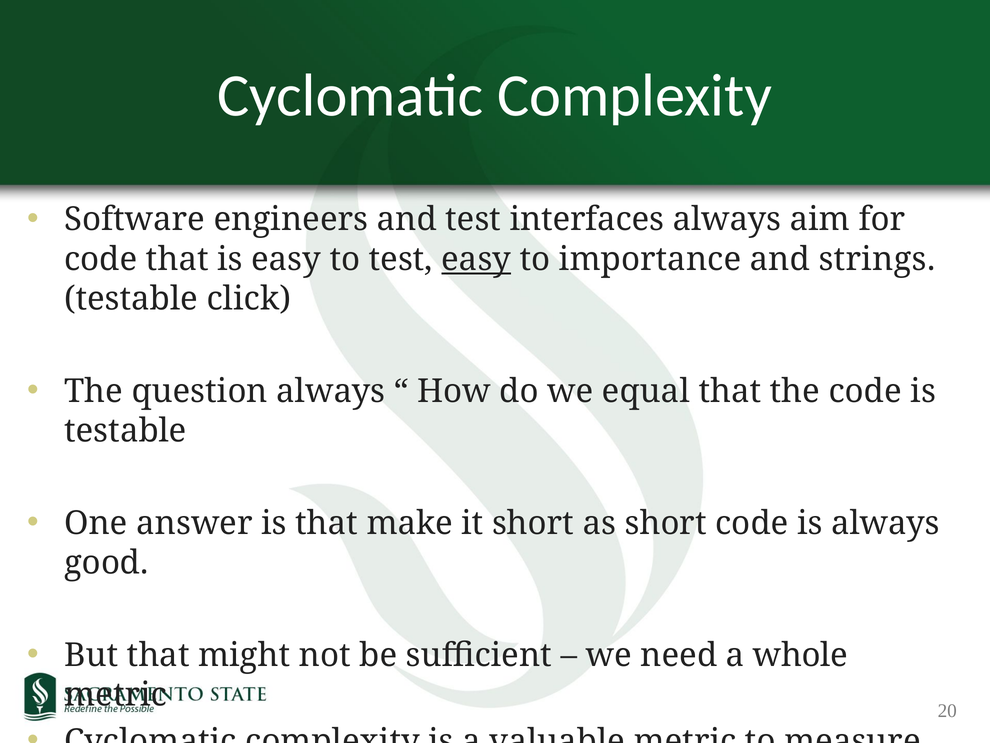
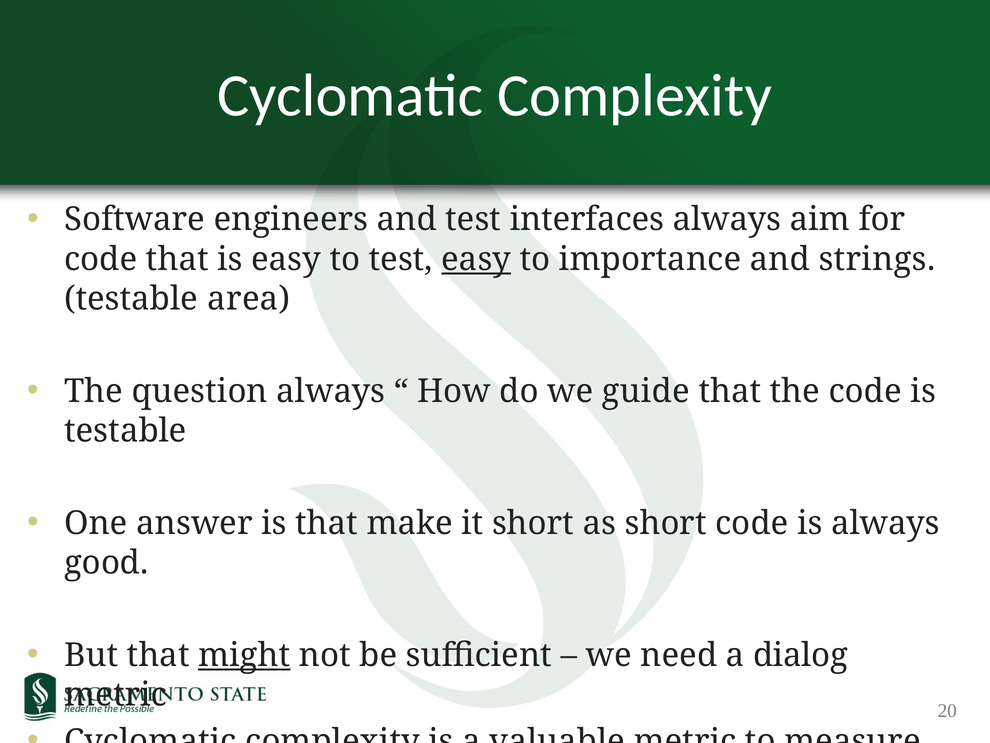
click: click -> area
equal: equal -> guide
might underline: none -> present
whole: whole -> dialog
